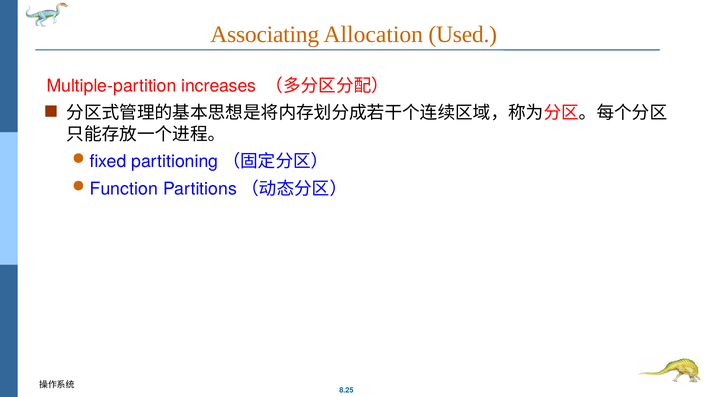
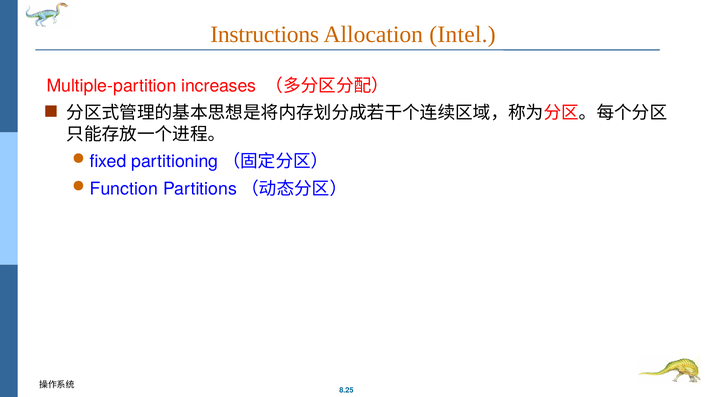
Associating: Associating -> Instructions
Used: Used -> Intel
